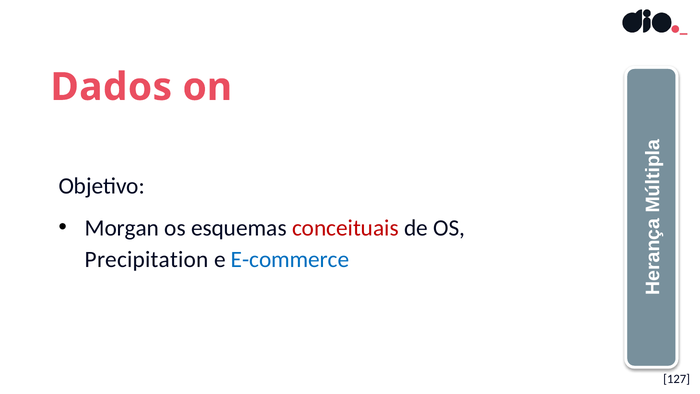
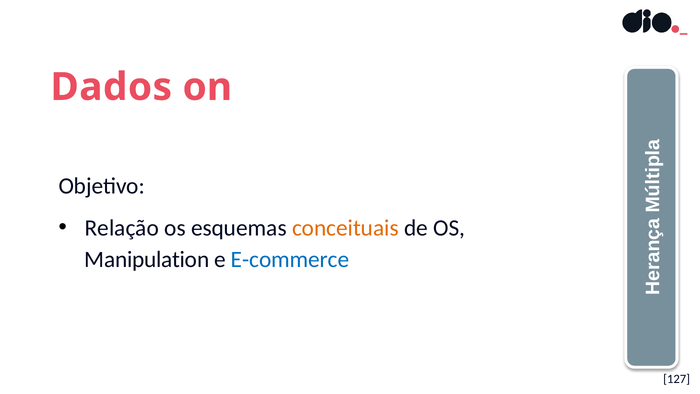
Morgan: Morgan -> Relação
conceituais colour: red -> orange
Precipitation: Precipitation -> Manipulation
